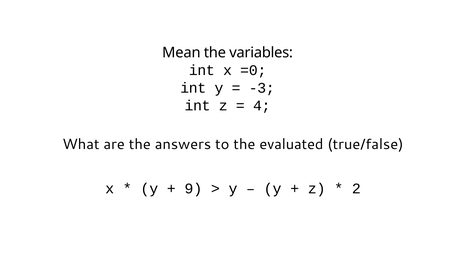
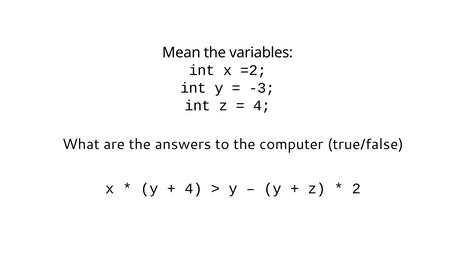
=0: =0 -> =2
evaluated: evaluated -> computer
9 at (193, 189): 9 -> 4
